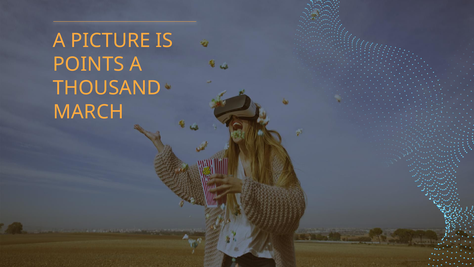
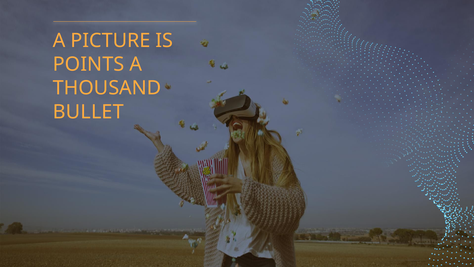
MARCH: MARCH -> BULLET
